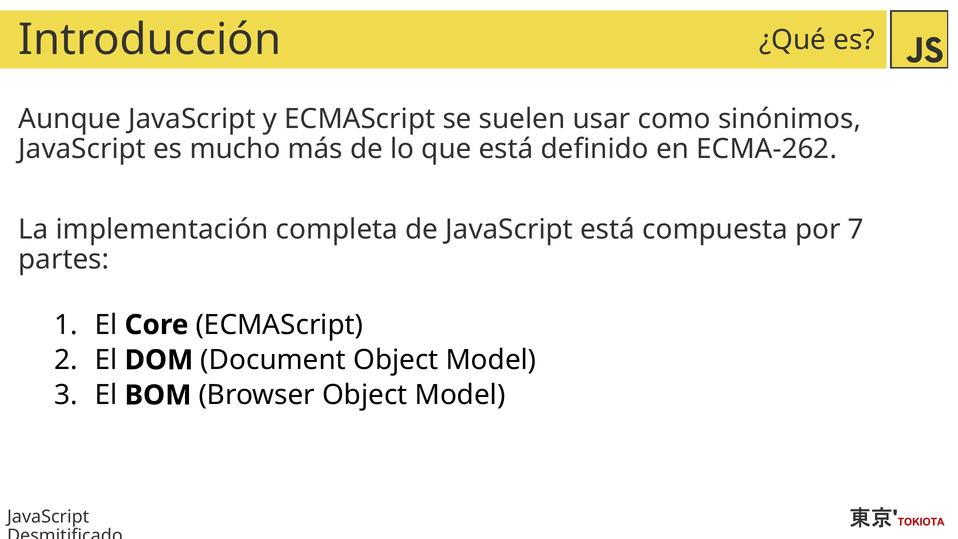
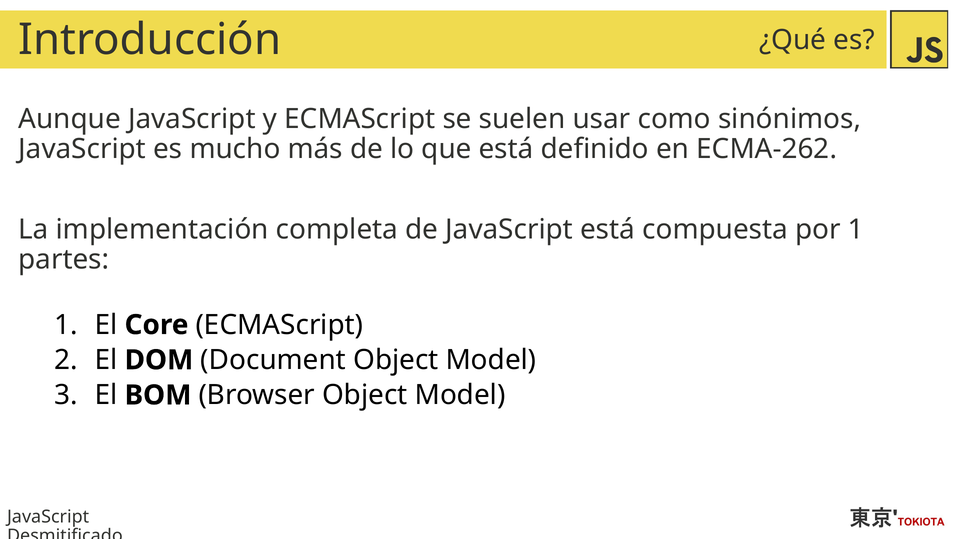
por 7: 7 -> 1
